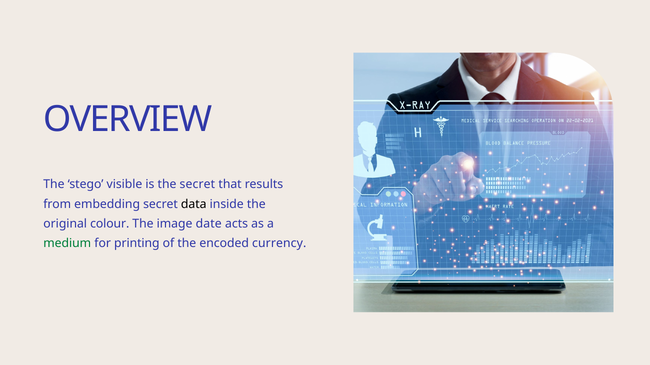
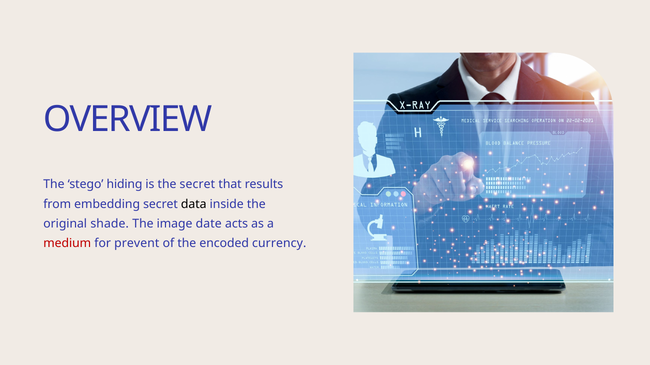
visible: visible -> hiding
colour: colour -> shade
medium colour: green -> red
printing: printing -> prevent
